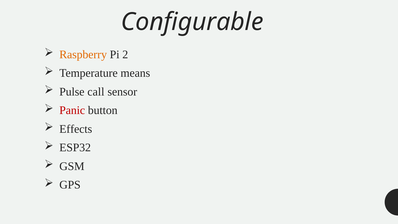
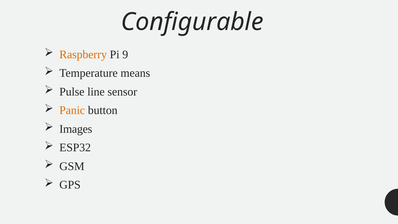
2: 2 -> 9
call: call -> line
Panic colour: red -> orange
Effects: Effects -> Images
